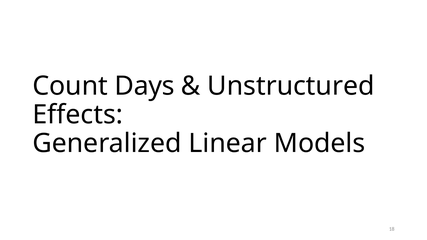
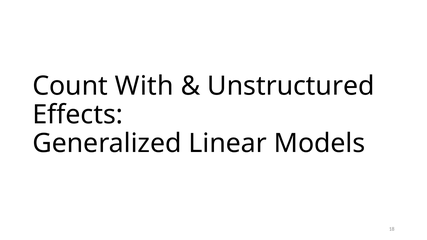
Days: Days -> With
